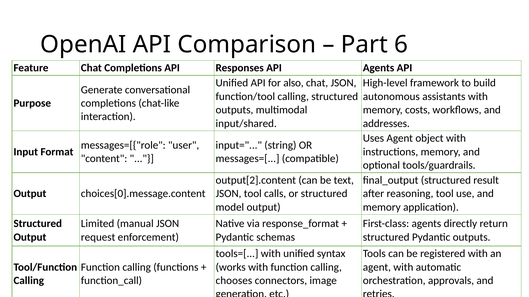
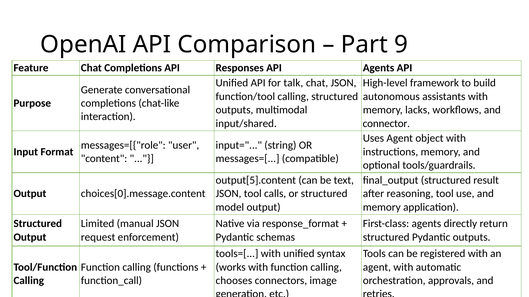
6: 6 -> 9
also: also -> talk
costs: costs -> lacks
addresses: addresses -> connector
output[2].content: output[2].content -> output[5].content
